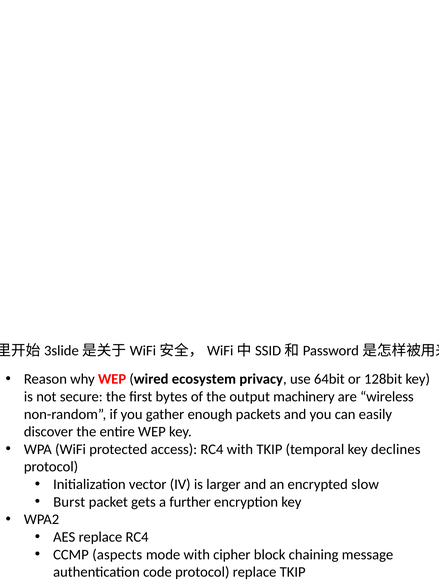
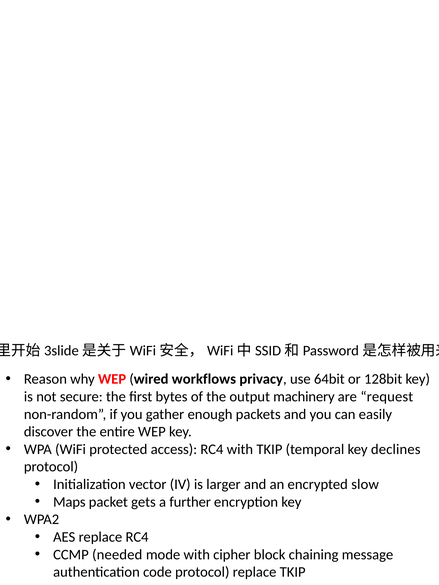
ecosystem: ecosystem -> workflows
wireless: wireless -> request
Burst: Burst -> Maps
aspects: aspects -> needed
